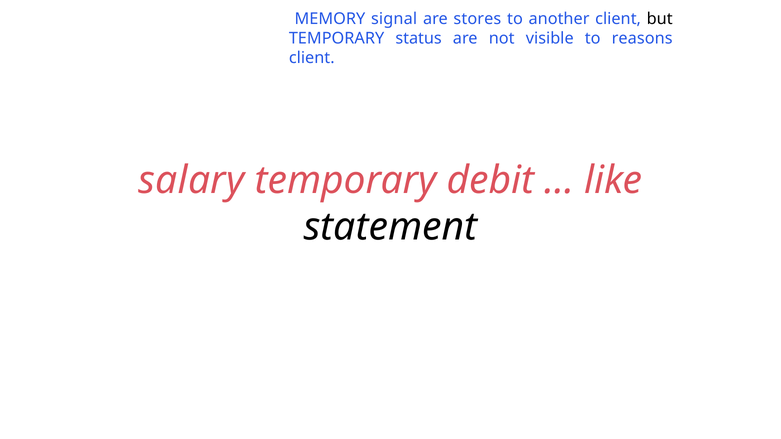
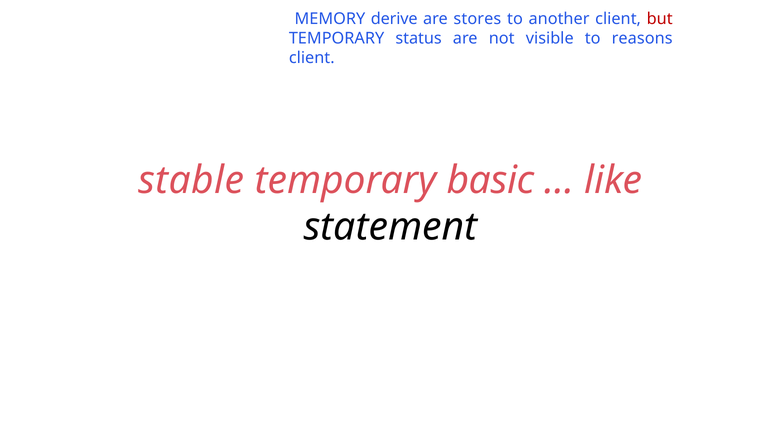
signal: signal -> derive
but colour: black -> red
salary: salary -> stable
debit: debit -> basic
